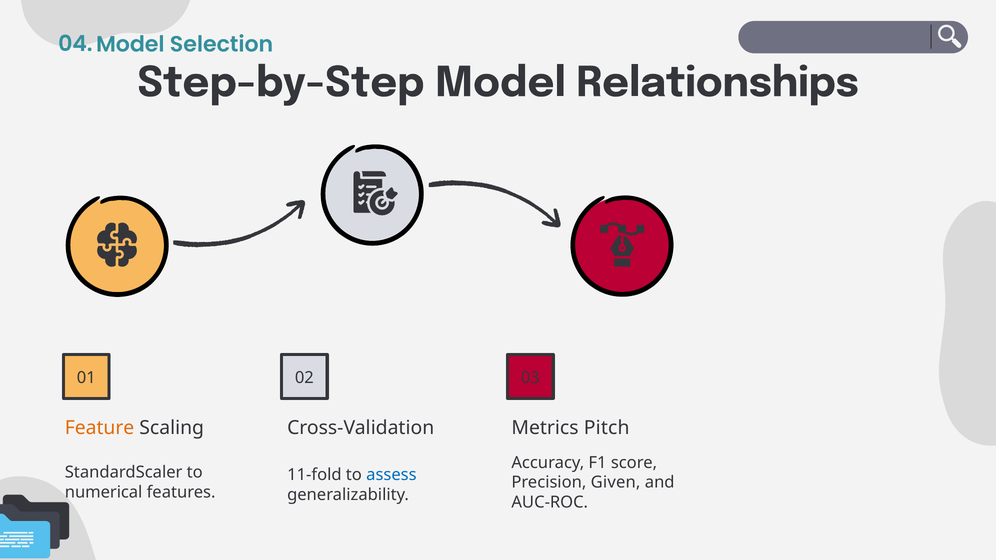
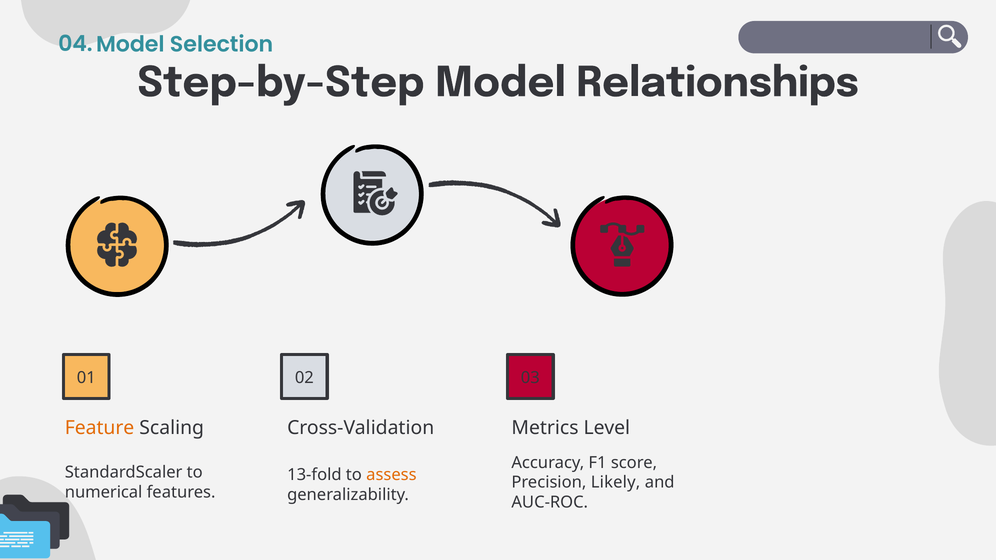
Pitch: Pitch -> Level
11-fold: 11-fold -> 13-fold
assess colour: blue -> orange
Given: Given -> Likely
